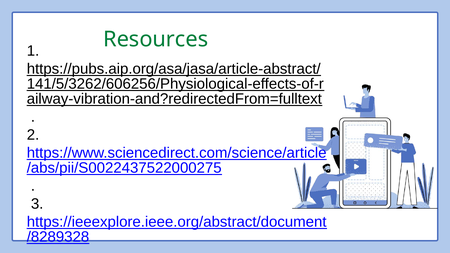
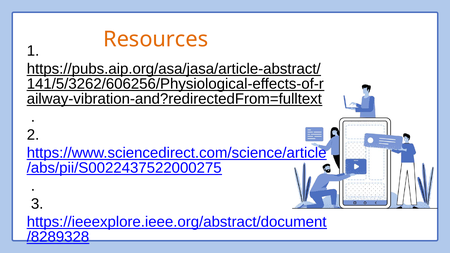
Resources colour: green -> orange
